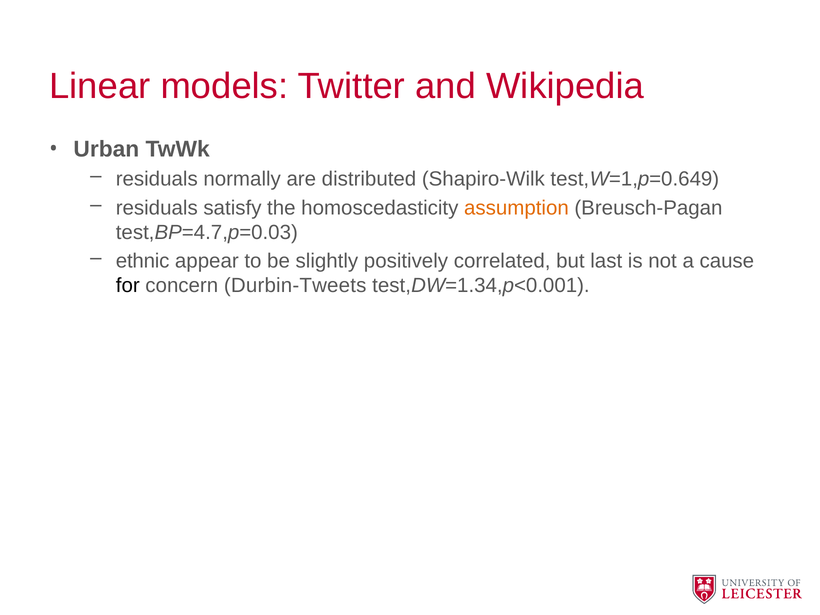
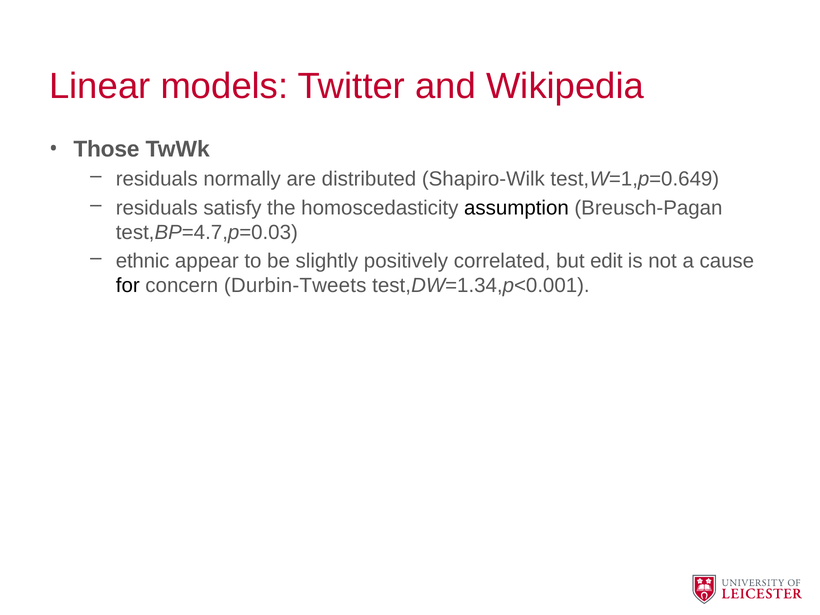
Urban: Urban -> Those
assumption colour: orange -> black
last: last -> edit
